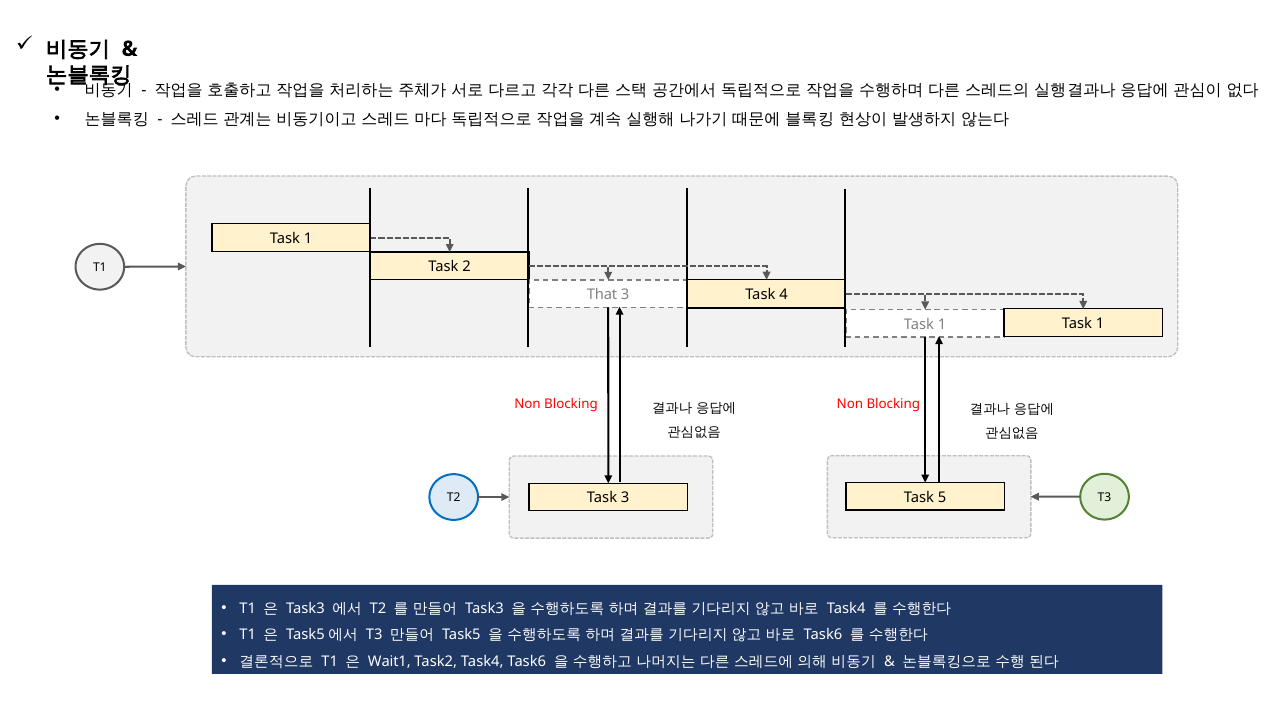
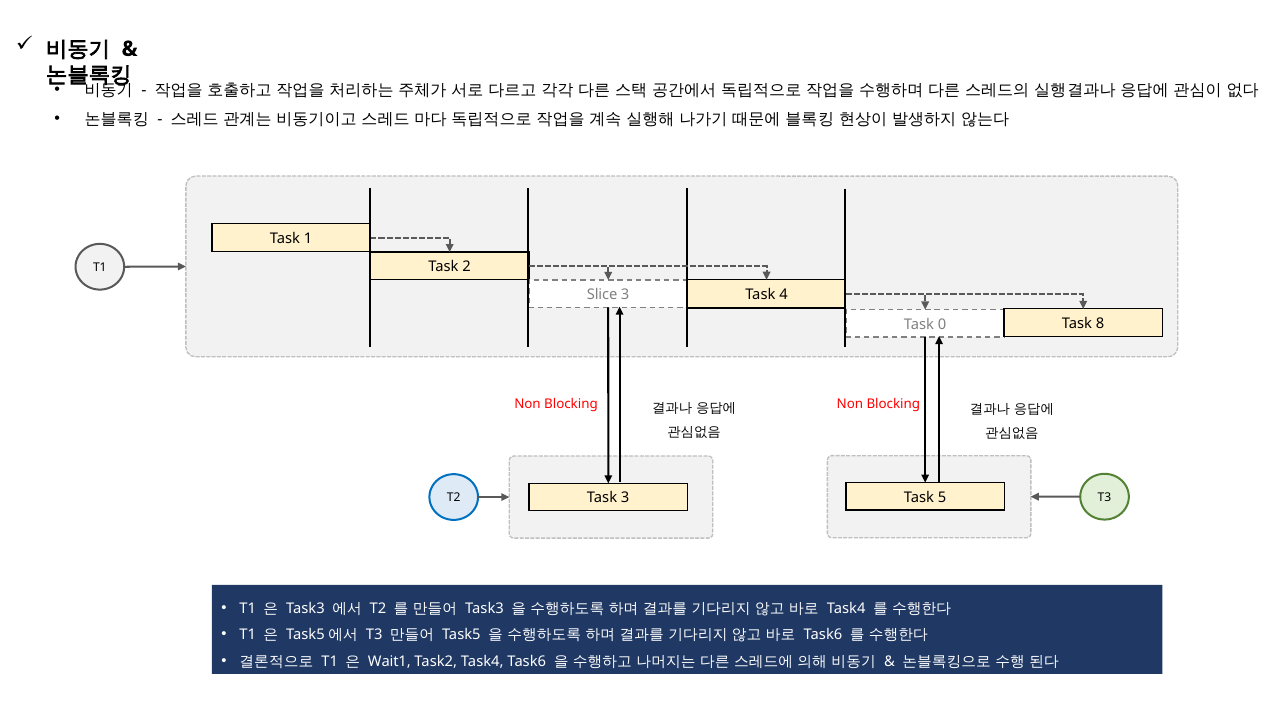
That: That -> Slice
1 at (1100, 324): 1 -> 8
1 at (942, 324): 1 -> 0
